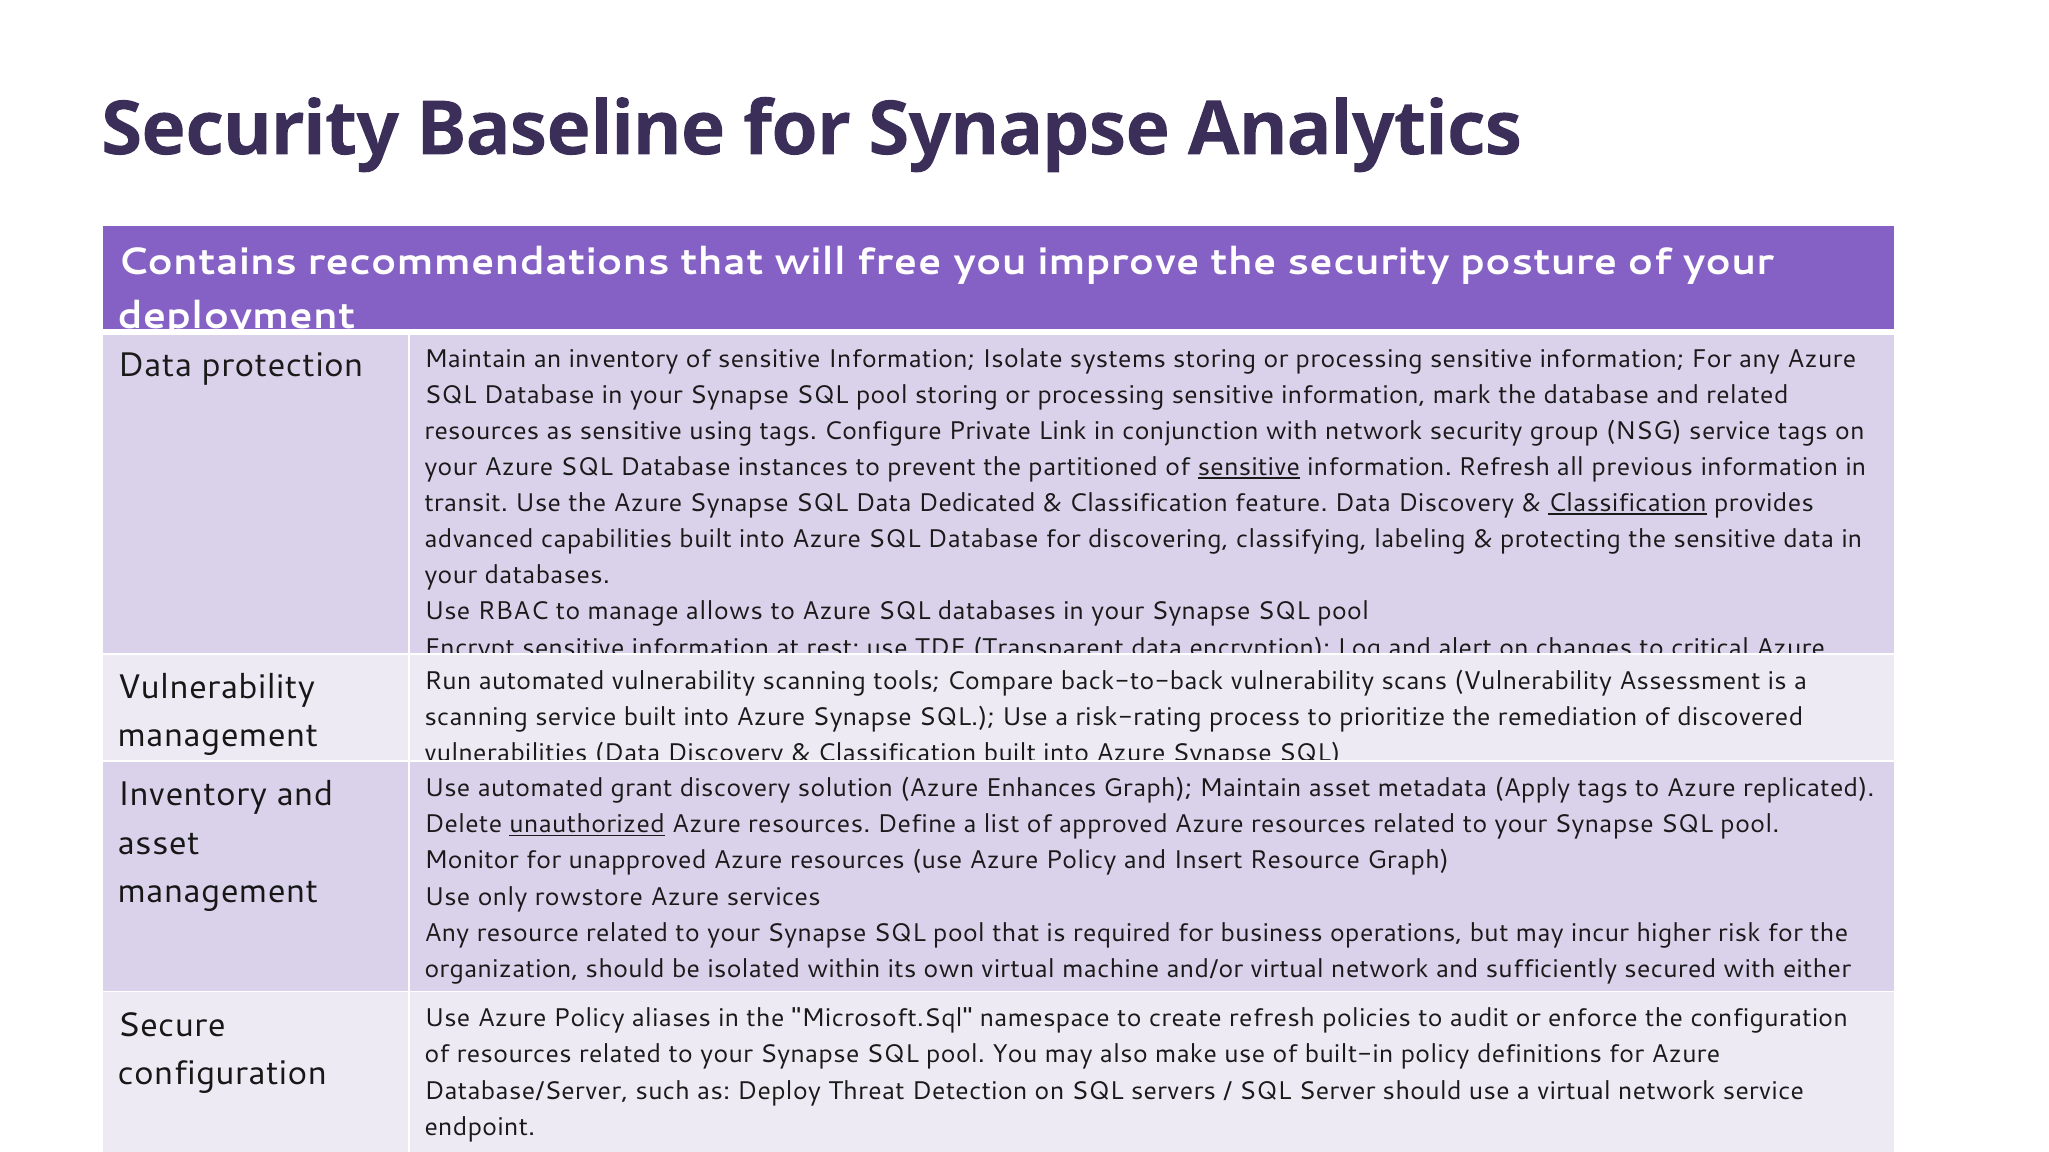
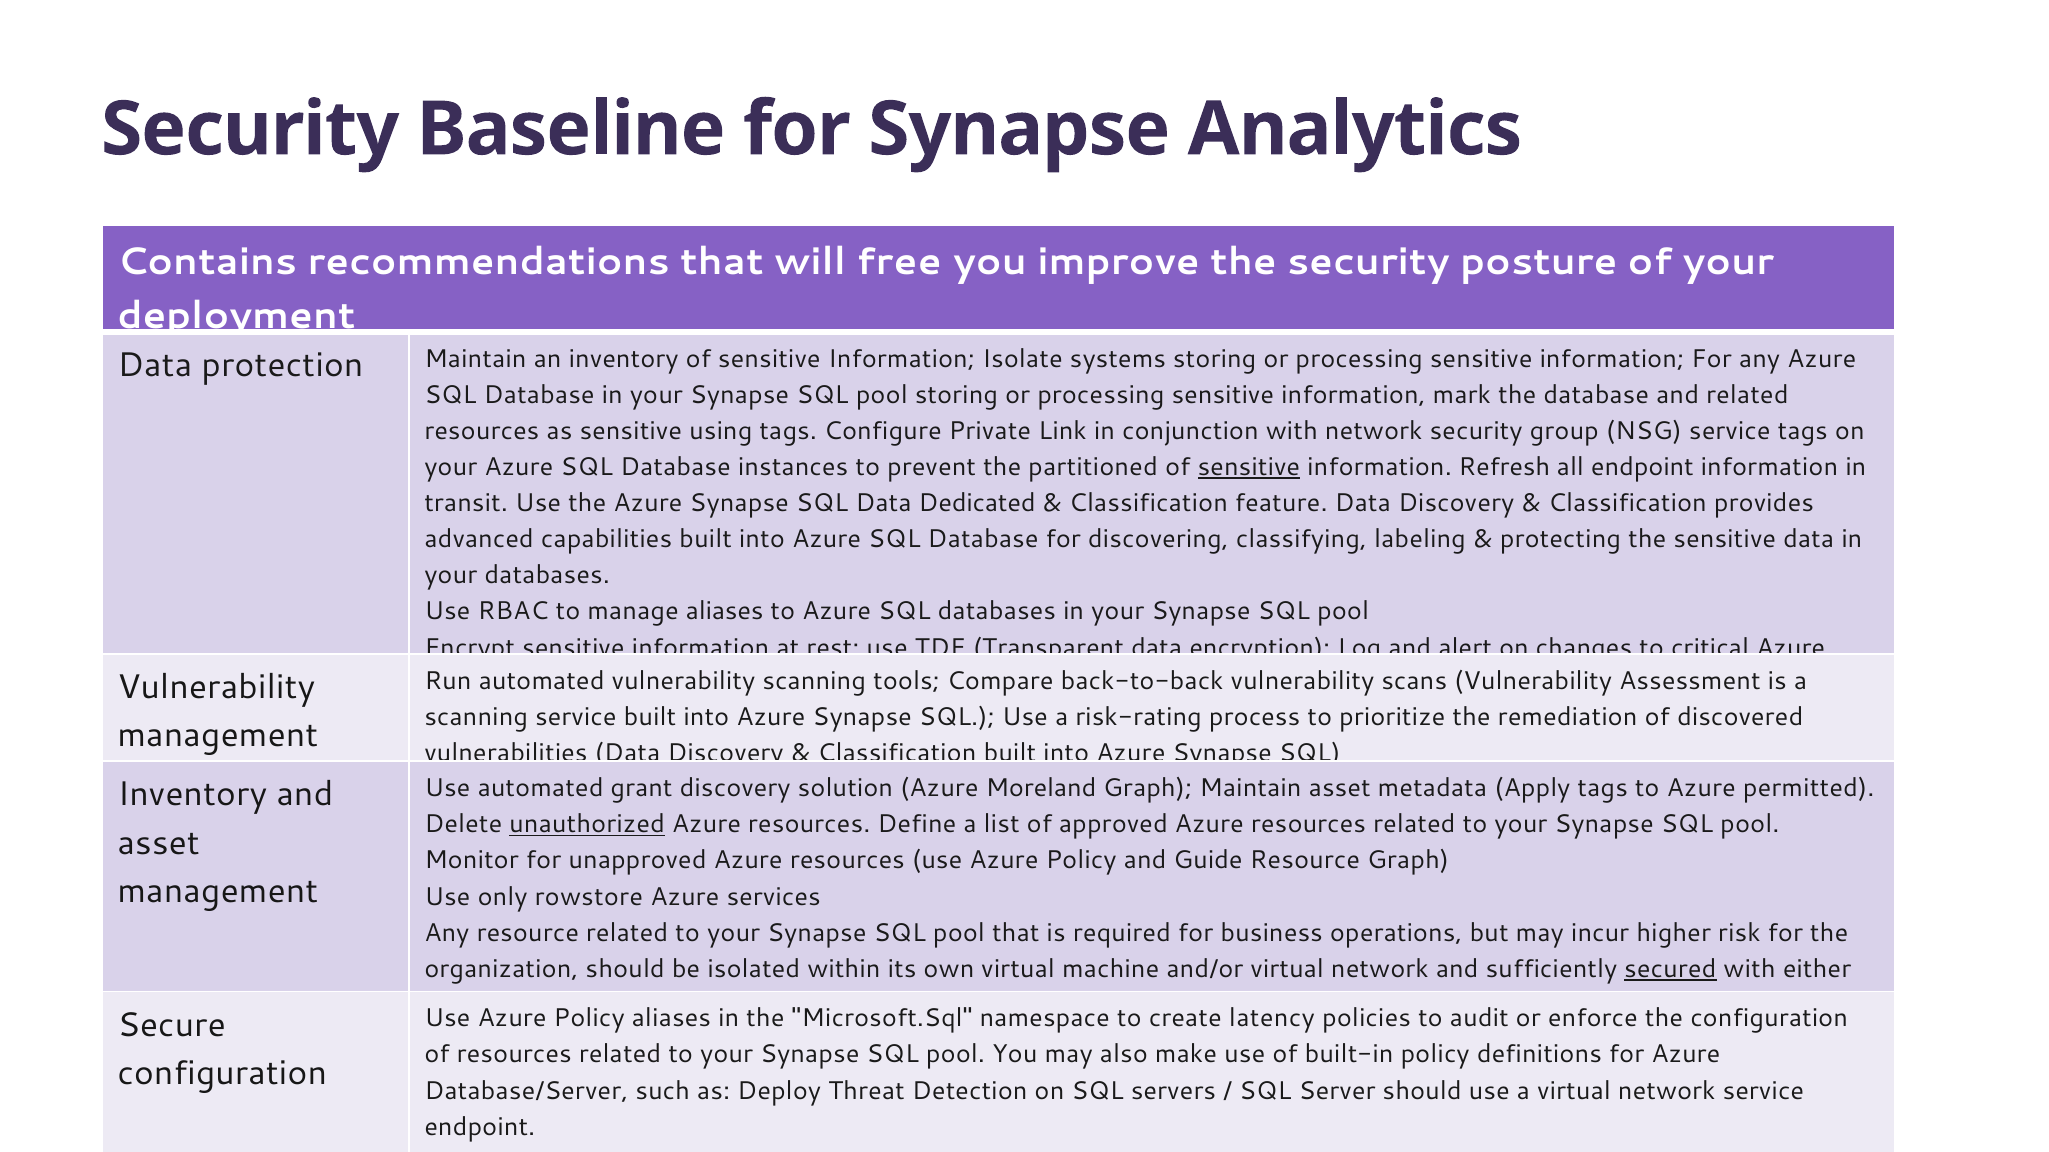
all previous: previous -> endpoint
Classification at (1627, 503) underline: present -> none
manage allows: allows -> aliases
Enhances: Enhances -> Moreland
replicated: replicated -> permitted
Insert: Insert -> Guide
secured underline: none -> present
create refresh: refresh -> latency
